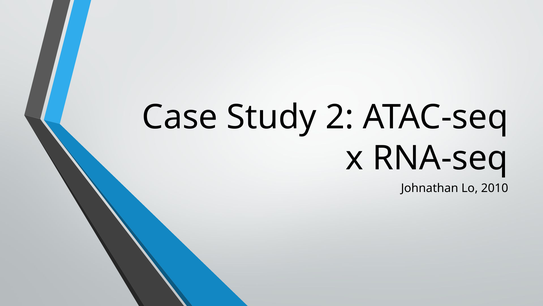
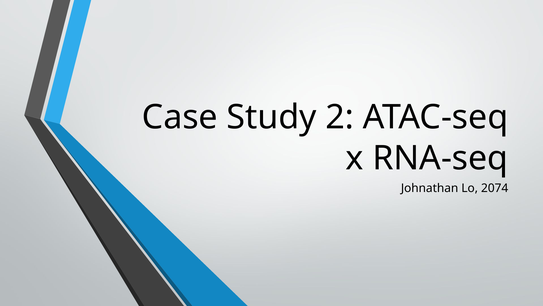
2010: 2010 -> 2074
